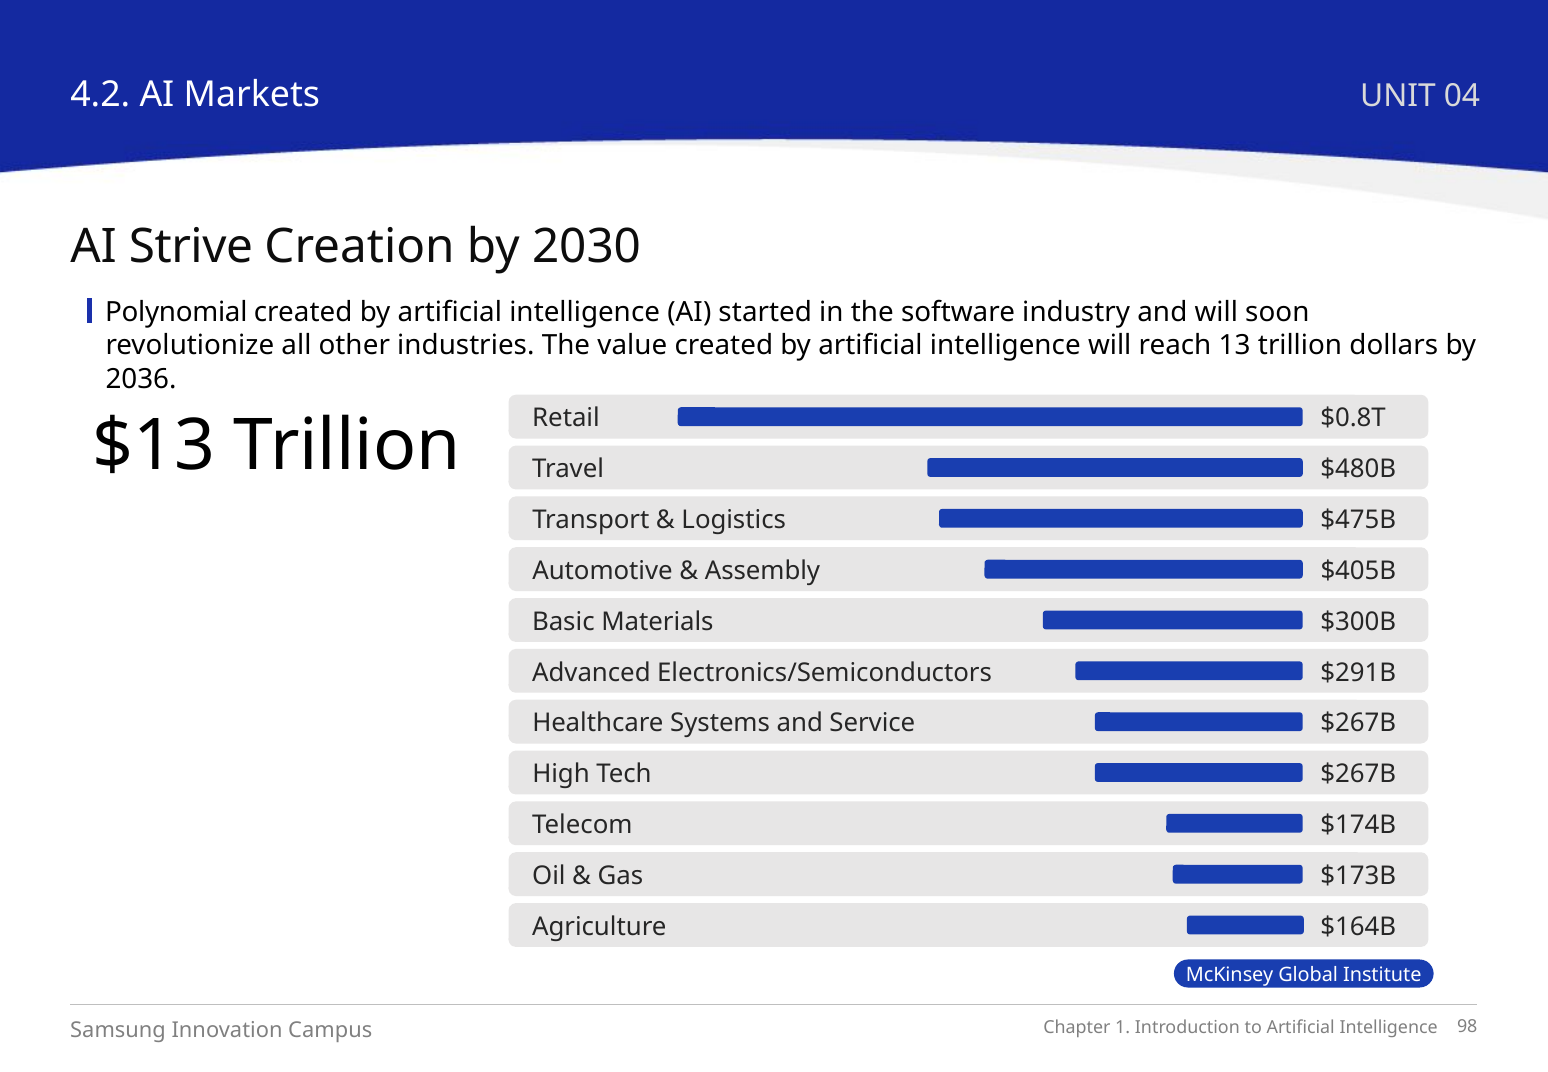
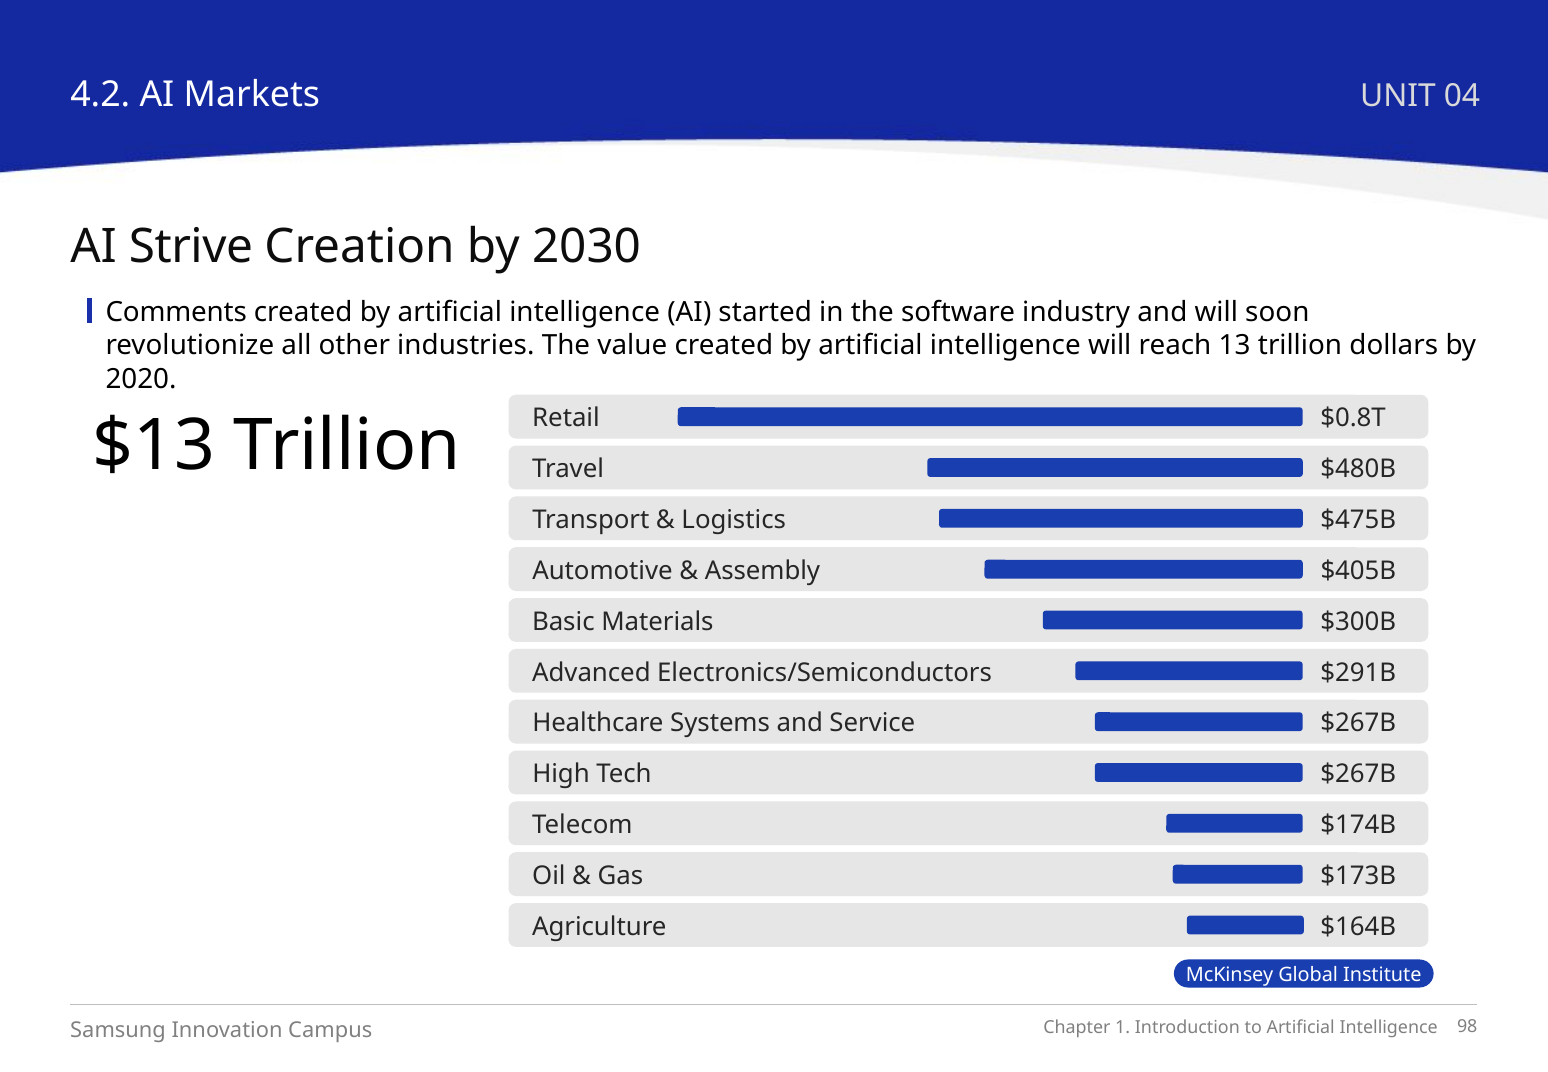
Polynomial: Polynomial -> Comments
2036: 2036 -> 2020
